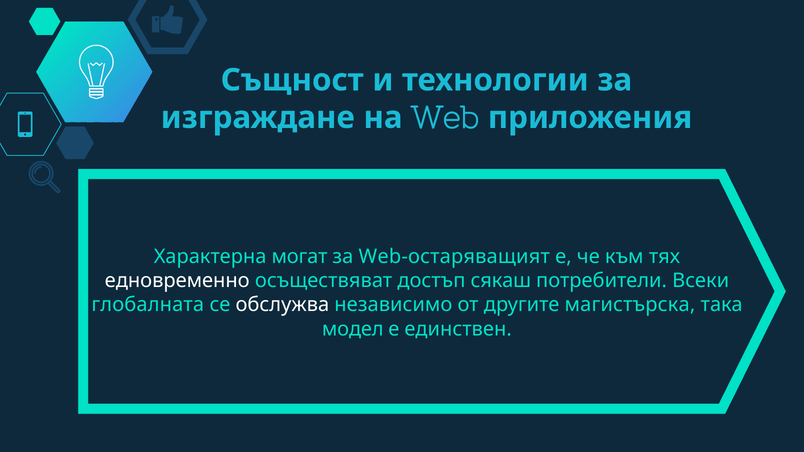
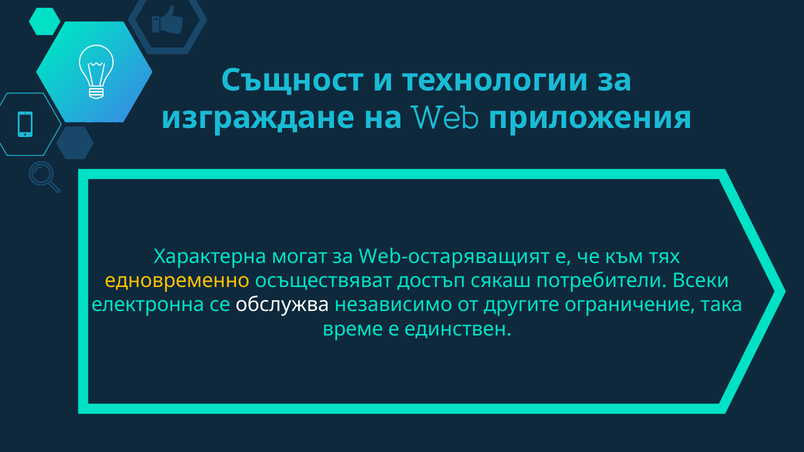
едновременно colour: white -> yellow
глобалната: глобалната -> електронна
магистърска: магистърска -> ограничение
модел: модел -> време
